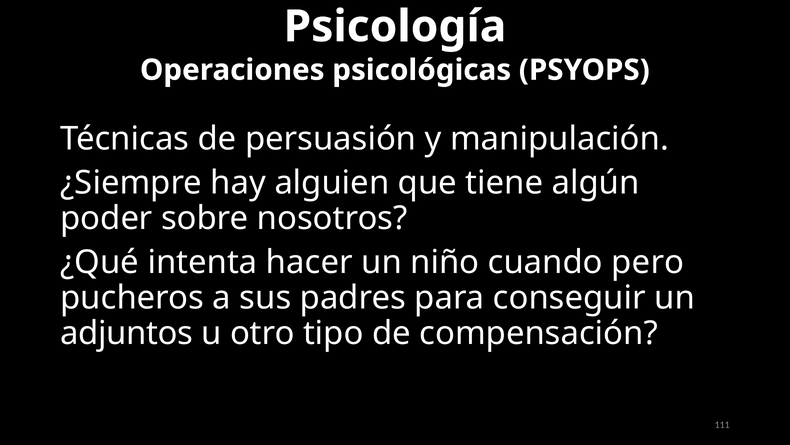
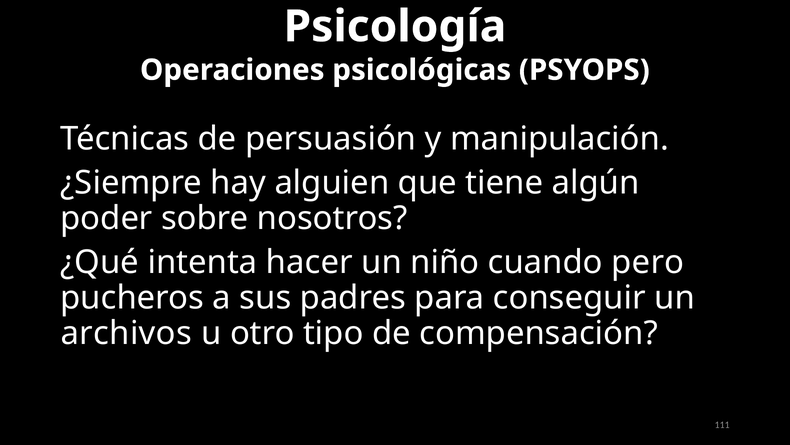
adjuntos: adjuntos -> archivos
